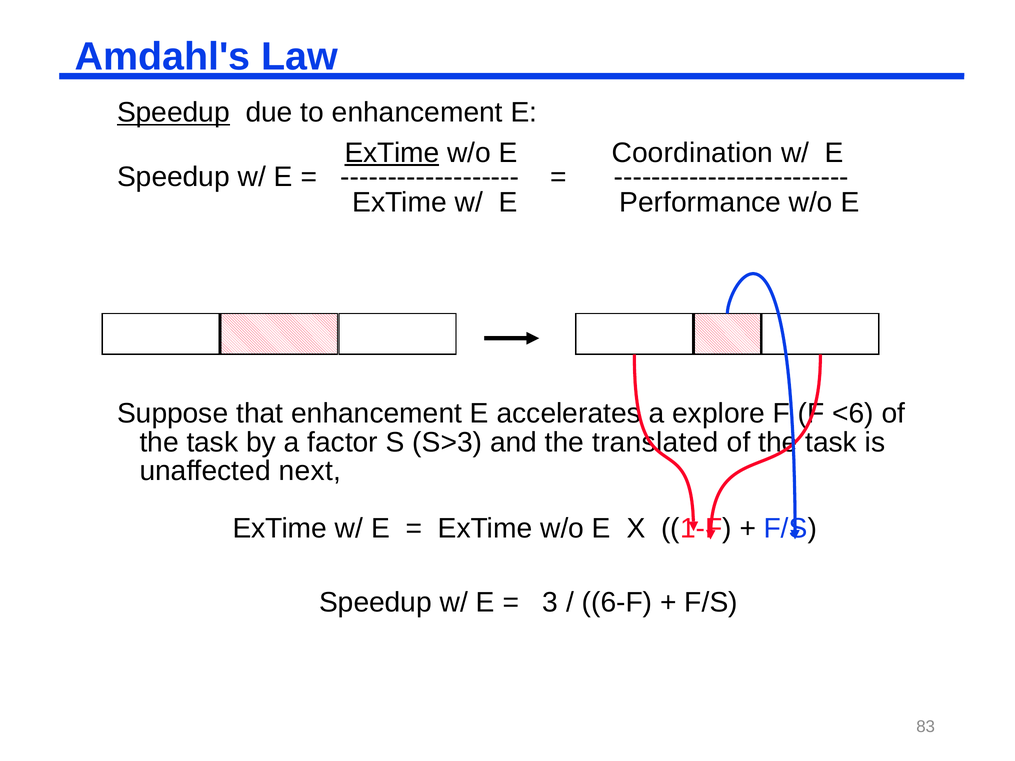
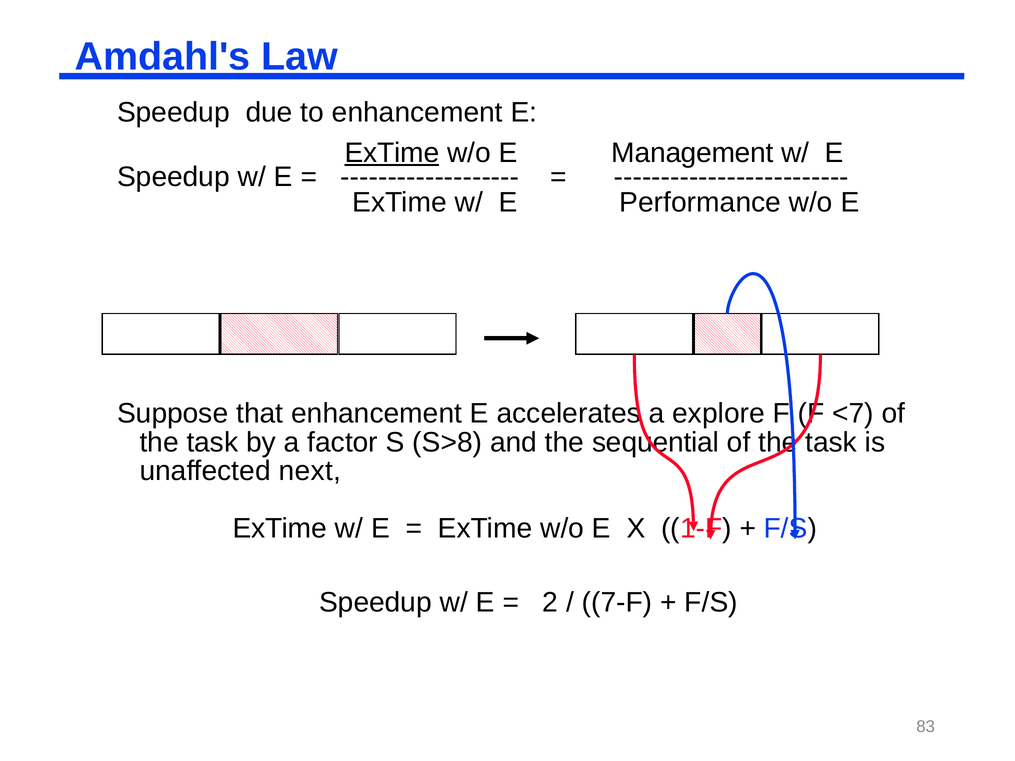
Speedup at (173, 113) underline: present -> none
Coordination: Coordination -> Management
<6: <6 -> <7
S>3: S>3 -> S>8
translated: translated -> sequential
3: 3 -> 2
6-F: 6-F -> 7-F
